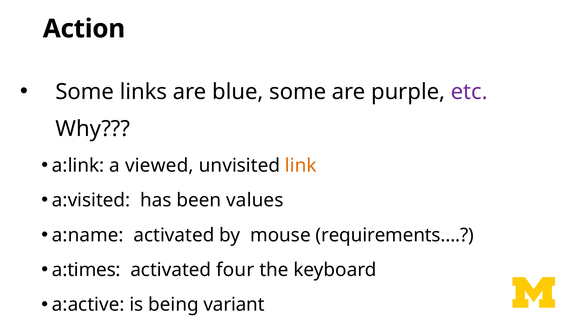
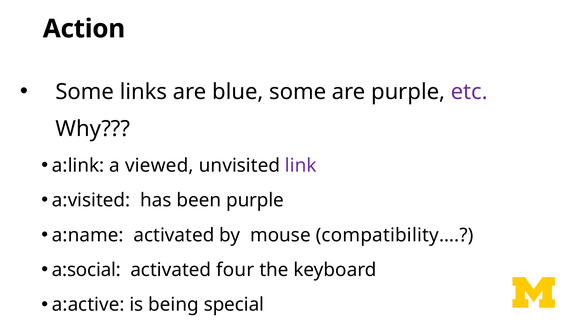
link colour: orange -> purple
been values: values -> purple
requirements…: requirements… -> compatibility…
a:times: a:times -> a:social
variant: variant -> special
